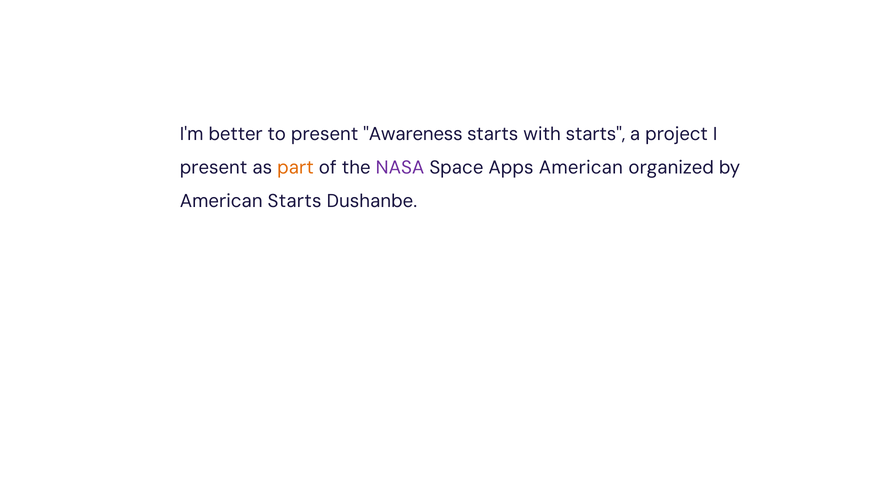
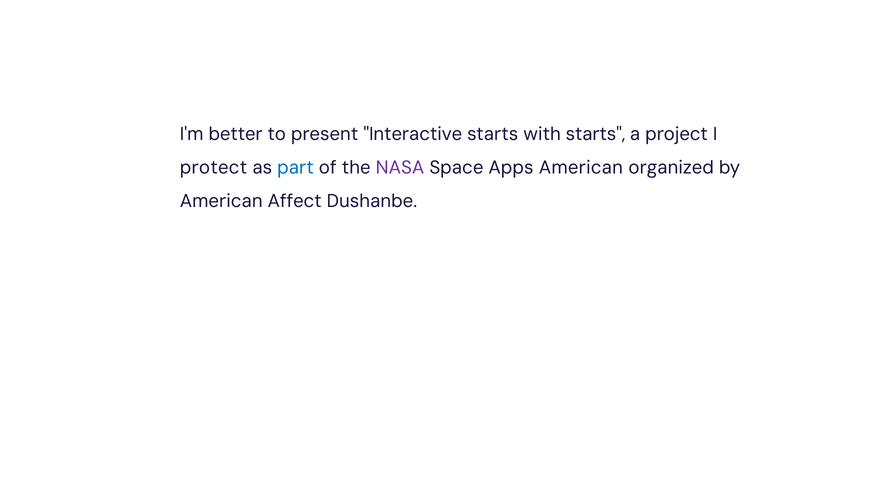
Awareness: Awareness -> Interactive
present at (214, 168): present -> protect
part colour: orange -> blue
American Starts: Starts -> Affect
